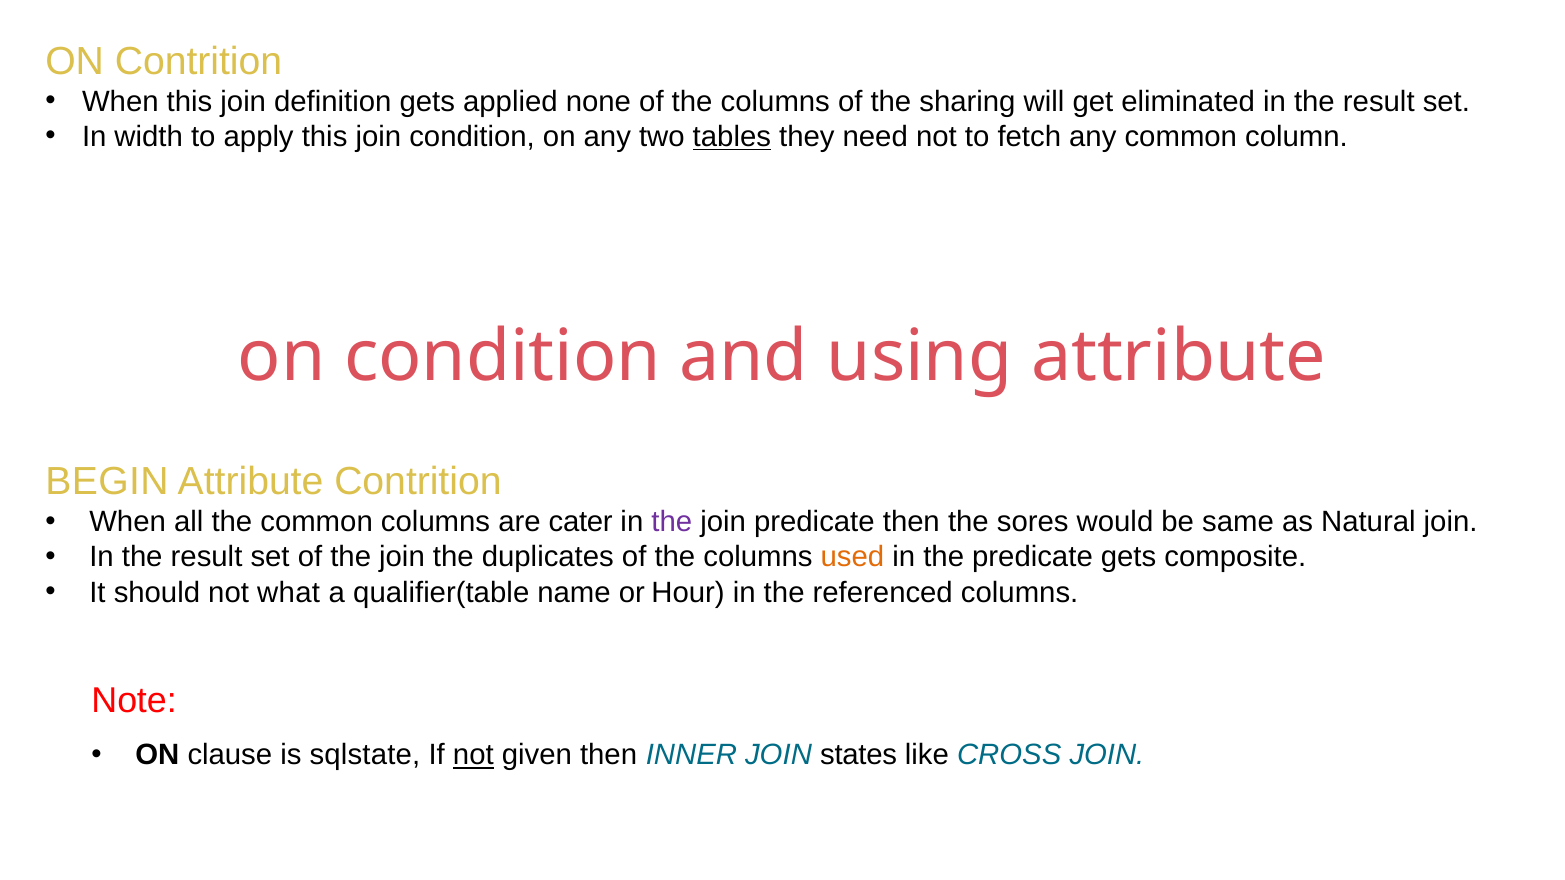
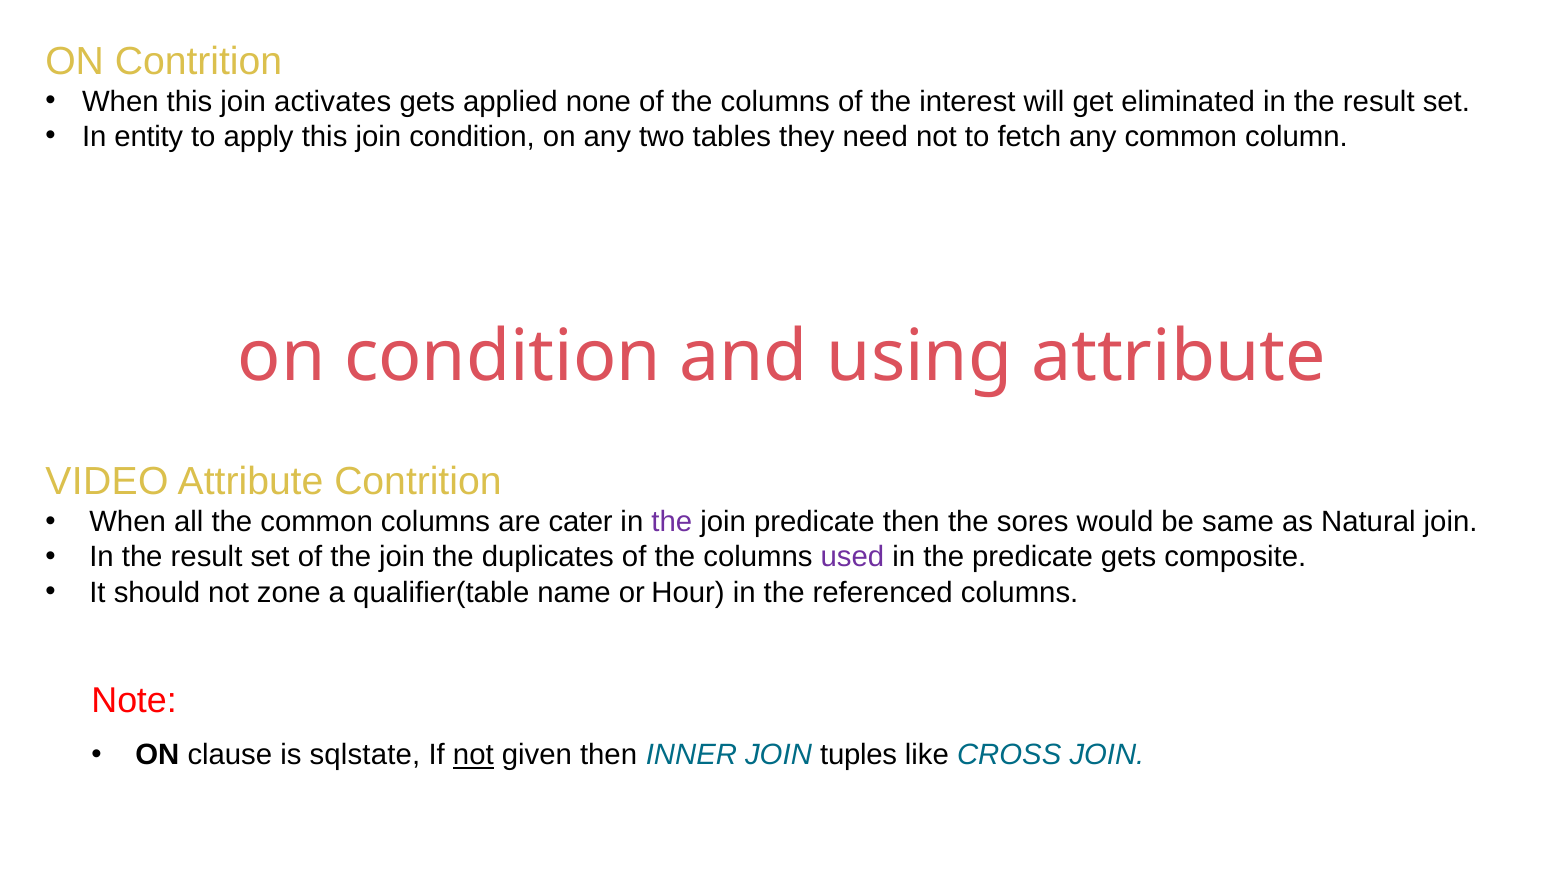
definition: definition -> activates
sharing: sharing -> interest
width: width -> entity
tables underline: present -> none
BEGIN: BEGIN -> VIDEO
used colour: orange -> purple
what: what -> zone
states: states -> tuples
